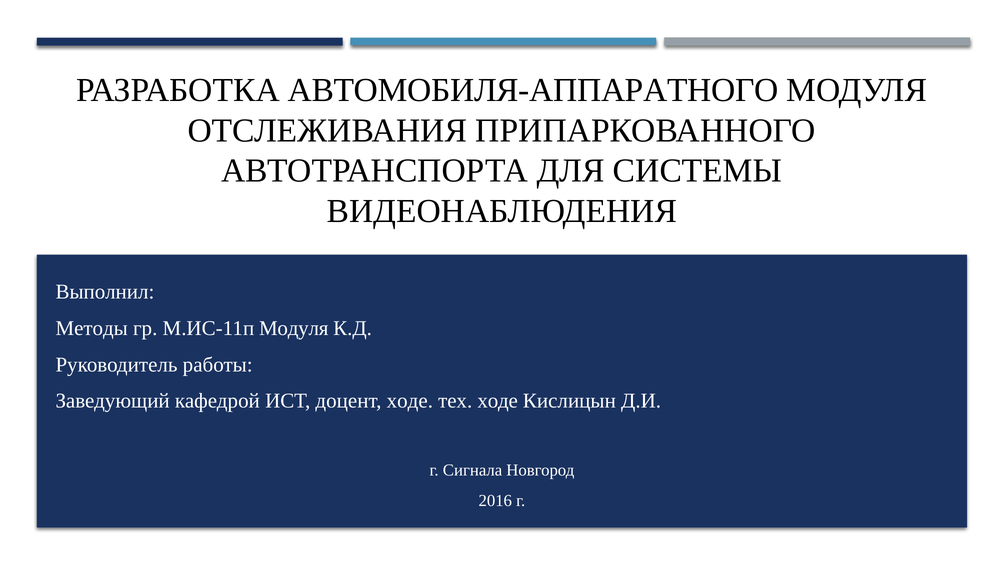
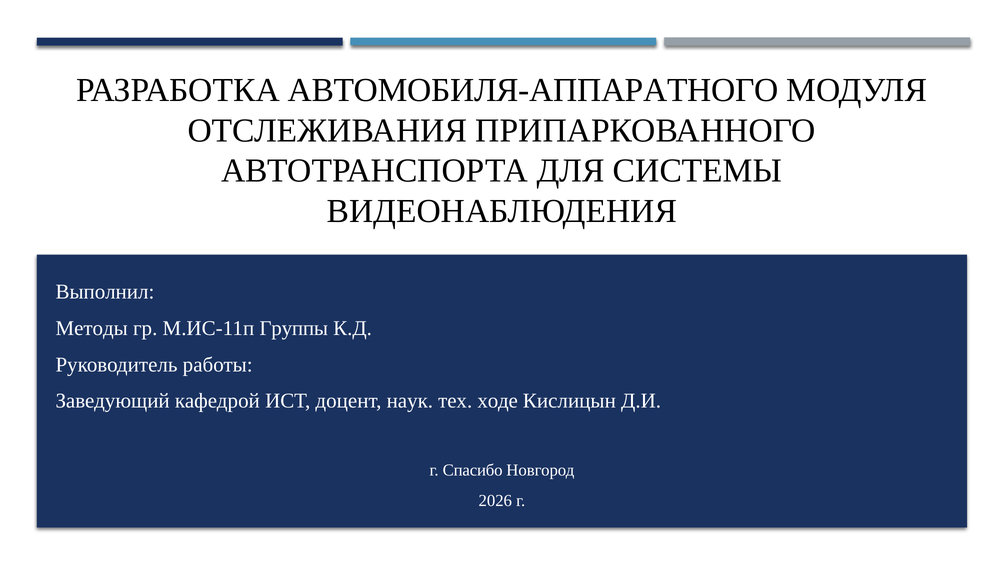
М.ИС-11п Модуля: Модуля -> Группы
доцент ходе: ходе -> наук
Сигнала: Сигнала -> Спасибо
2016: 2016 -> 2026
